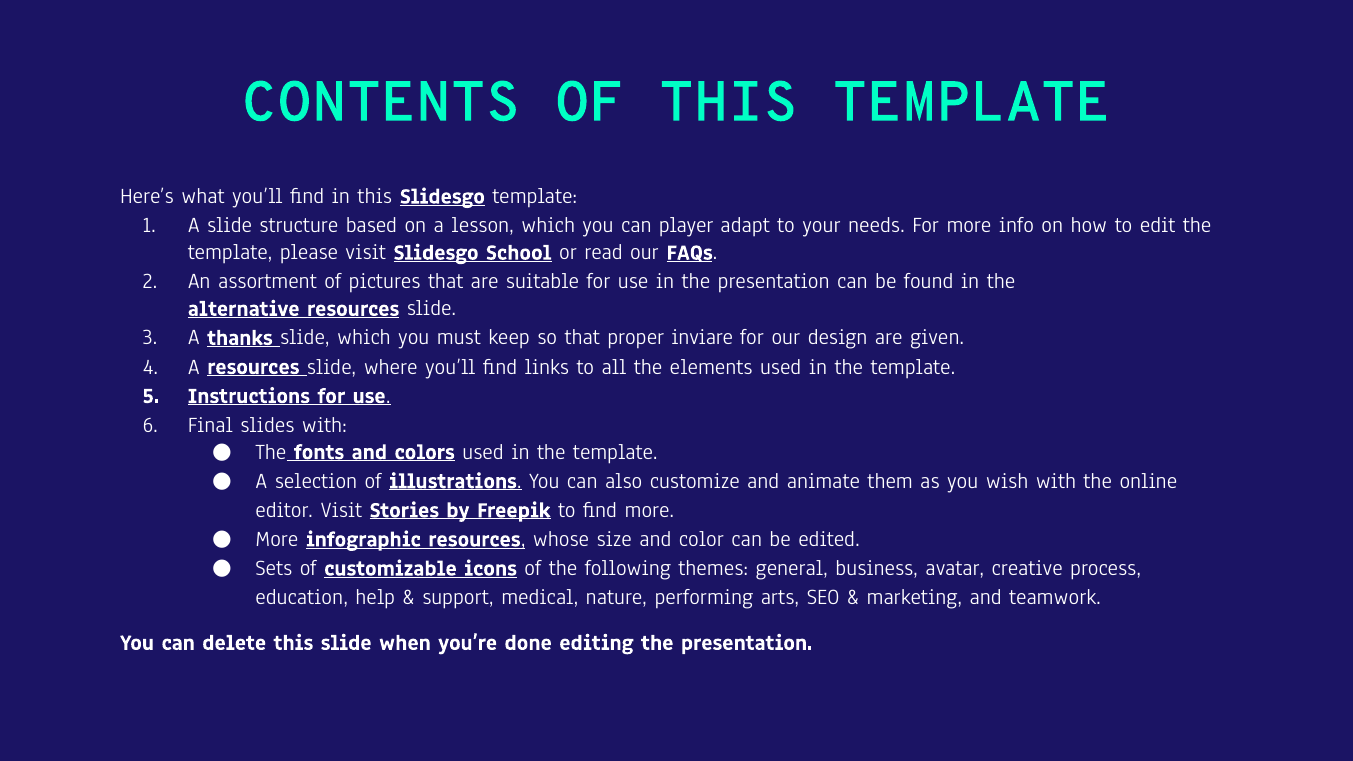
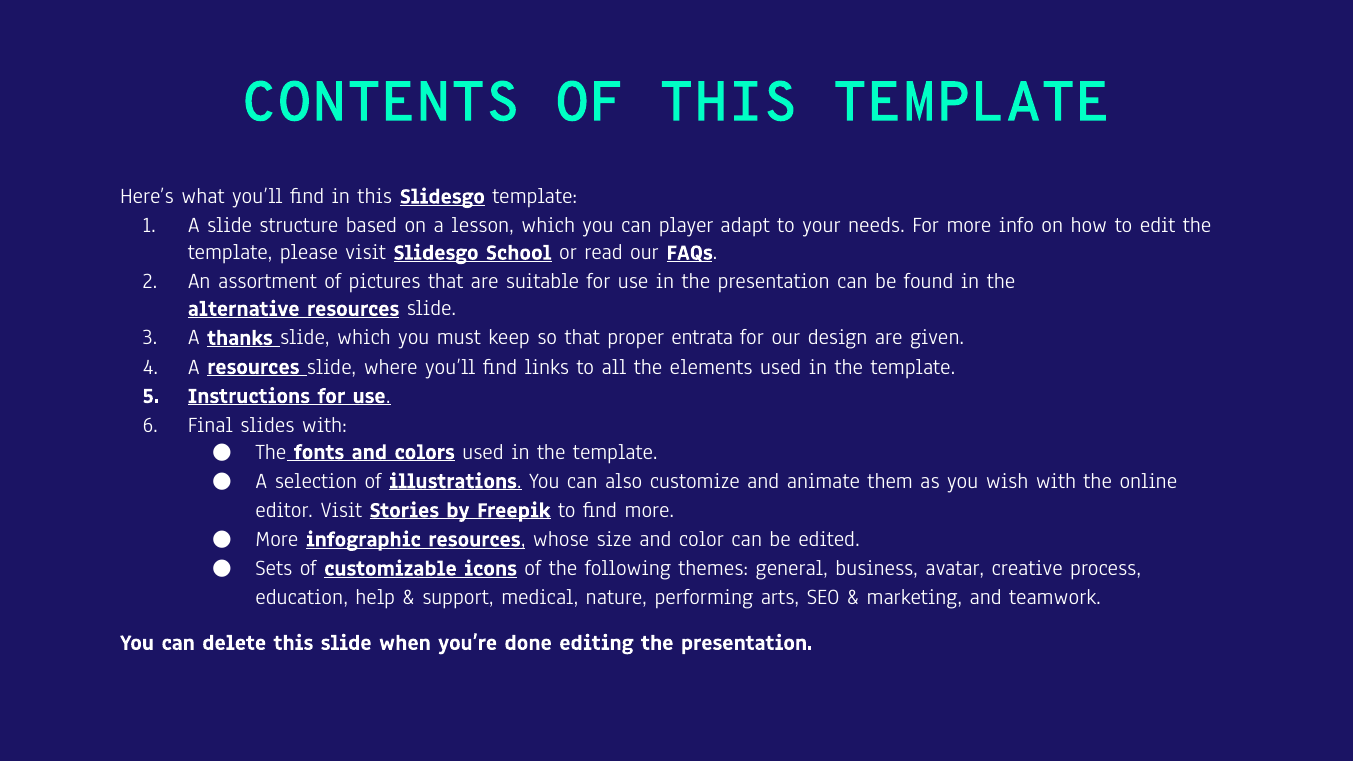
inviare: inviare -> entrata
